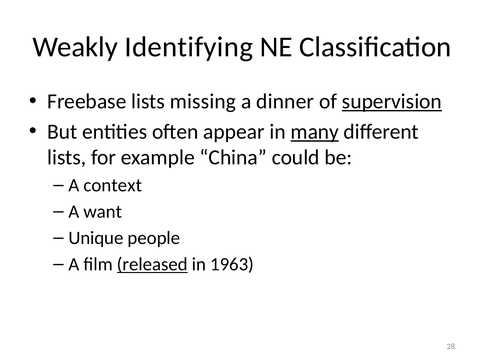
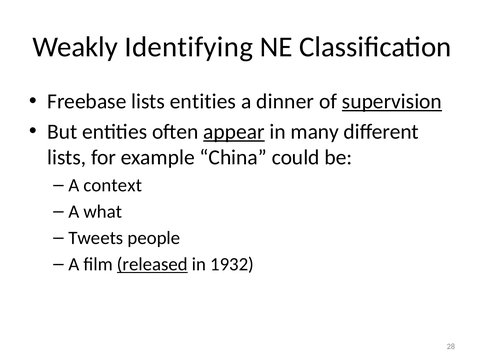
lists missing: missing -> entities
appear underline: none -> present
many underline: present -> none
want: want -> what
Unique: Unique -> Tweets
1963: 1963 -> 1932
